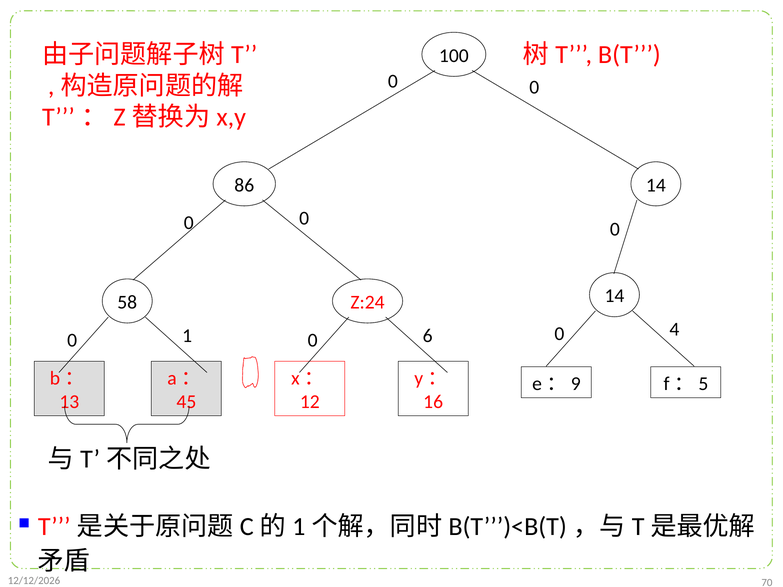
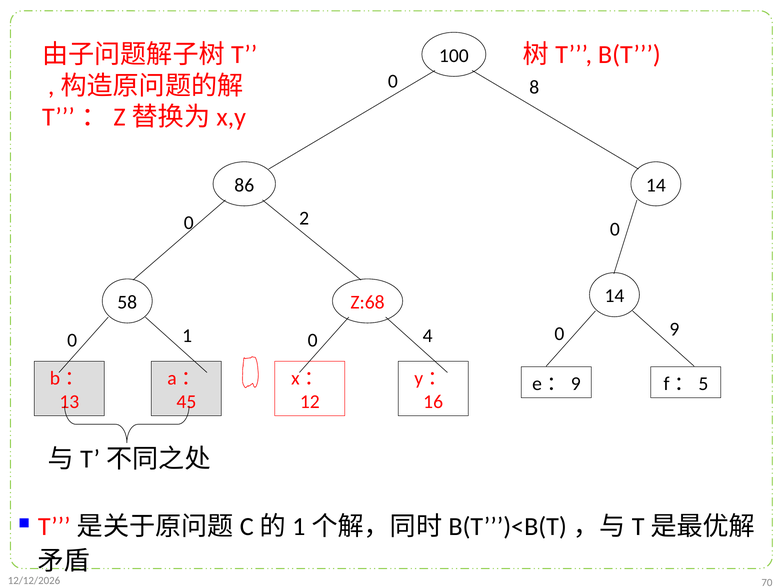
0 at (534, 88): 0 -> 8
0 at (304, 219): 0 -> 2
Z:24: Z:24 -> Z:68
4: 4 -> 9
6: 6 -> 4
